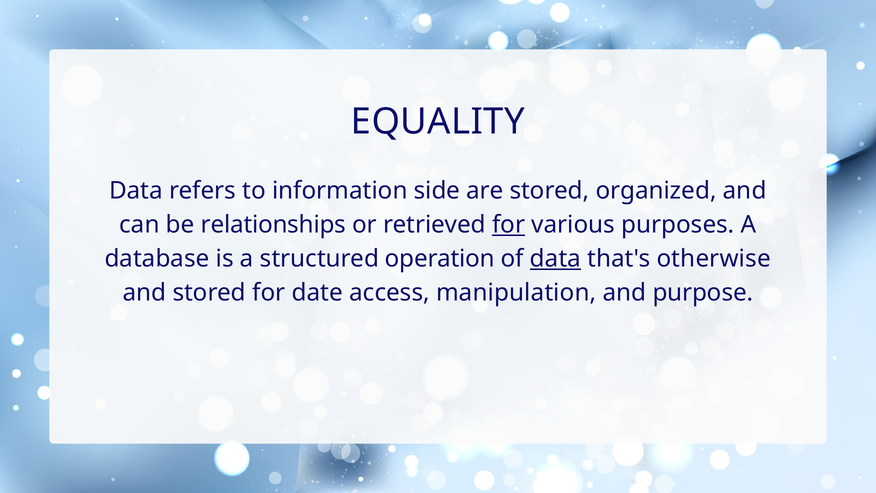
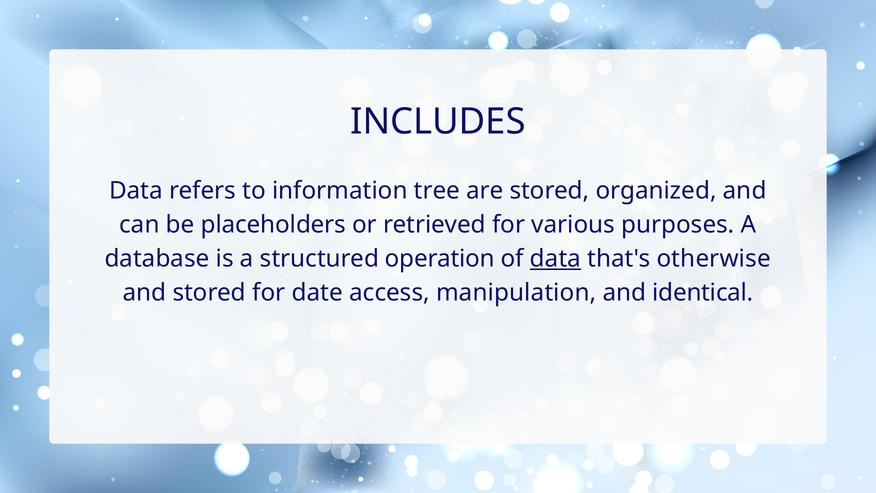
EQUALITY: EQUALITY -> INCLUDES
side: side -> tree
relationships: relationships -> placeholders
for at (509, 225) underline: present -> none
purpose: purpose -> identical
